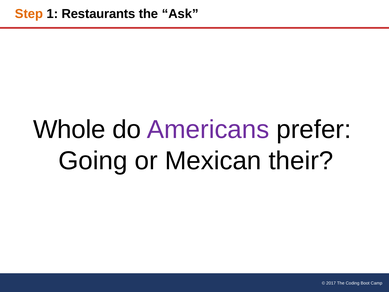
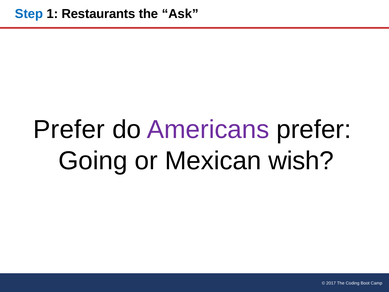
Step colour: orange -> blue
Whole at (69, 129): Whole -> Prefer
their: their -> wish
